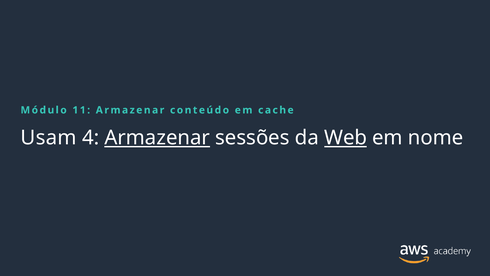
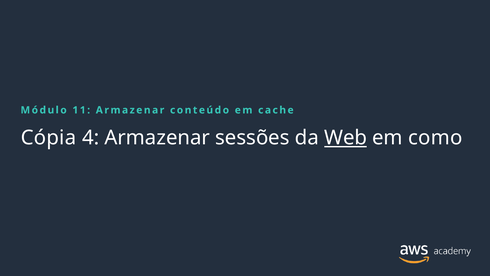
Usam: Usam -> Cópia
Armazenar at (157, 138) underline: present -> none
nome: nome -> como
